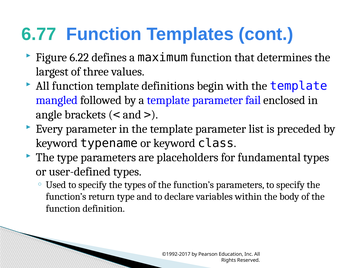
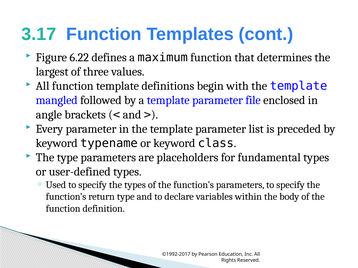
6.77: 6.77 -> 3.17
fail: fail -> file
